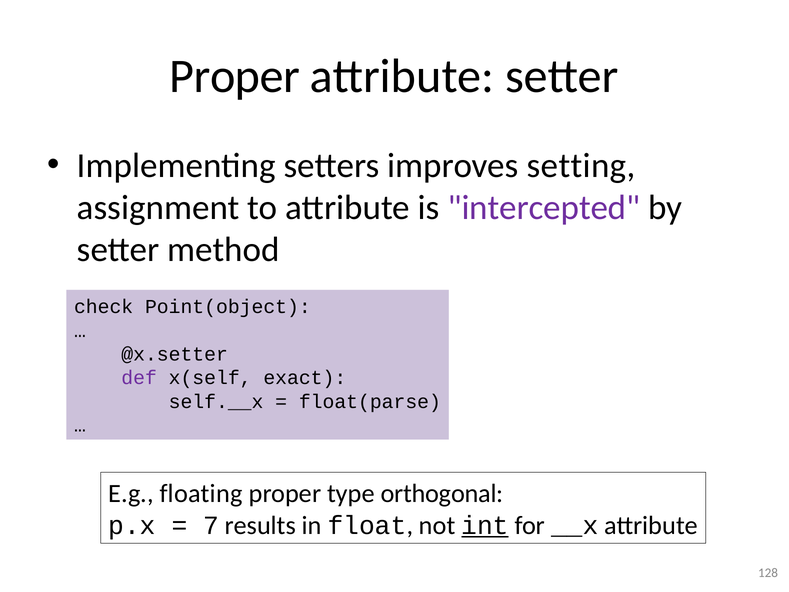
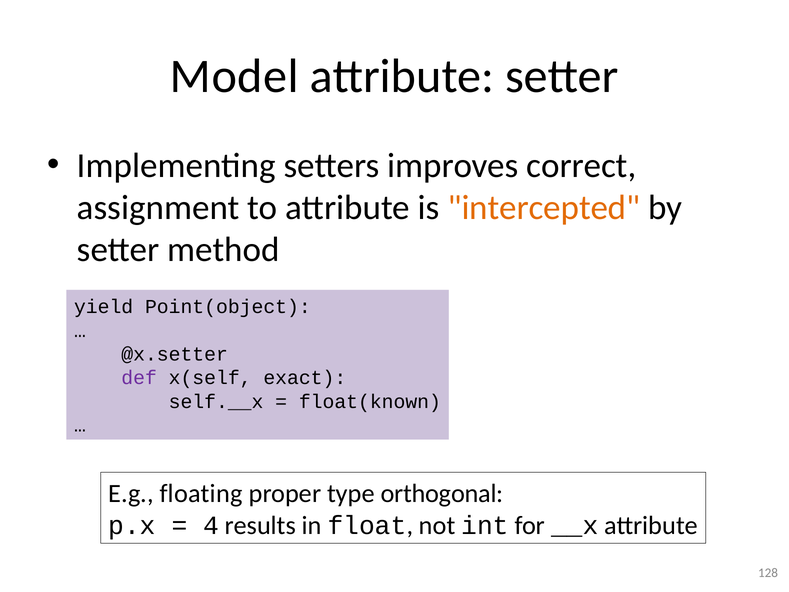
Proper at (235, 76): Proper -> Model
setting: setting -> correct
intercepted colour: purple -> orange
check: check -> yield
float(parse: float(parse -> float(known
7: 7 -> 4
int underline: present -> none
